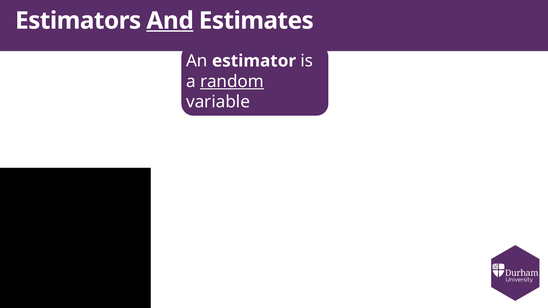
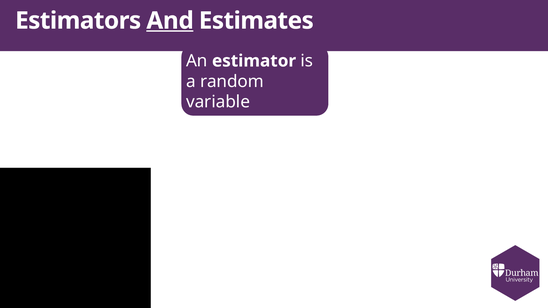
random underline: present -> none
